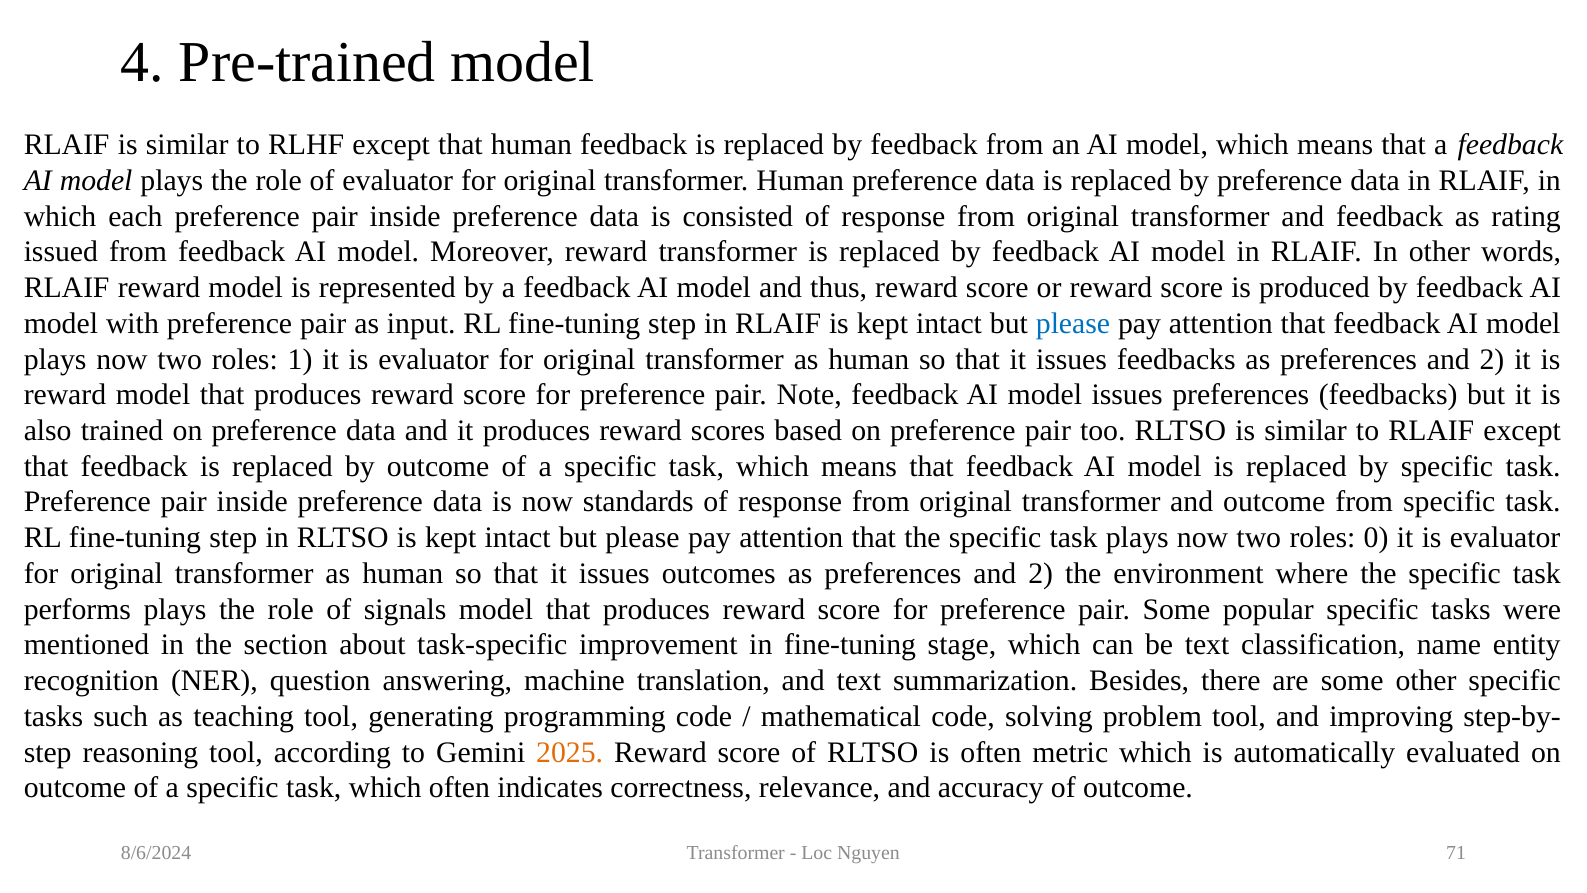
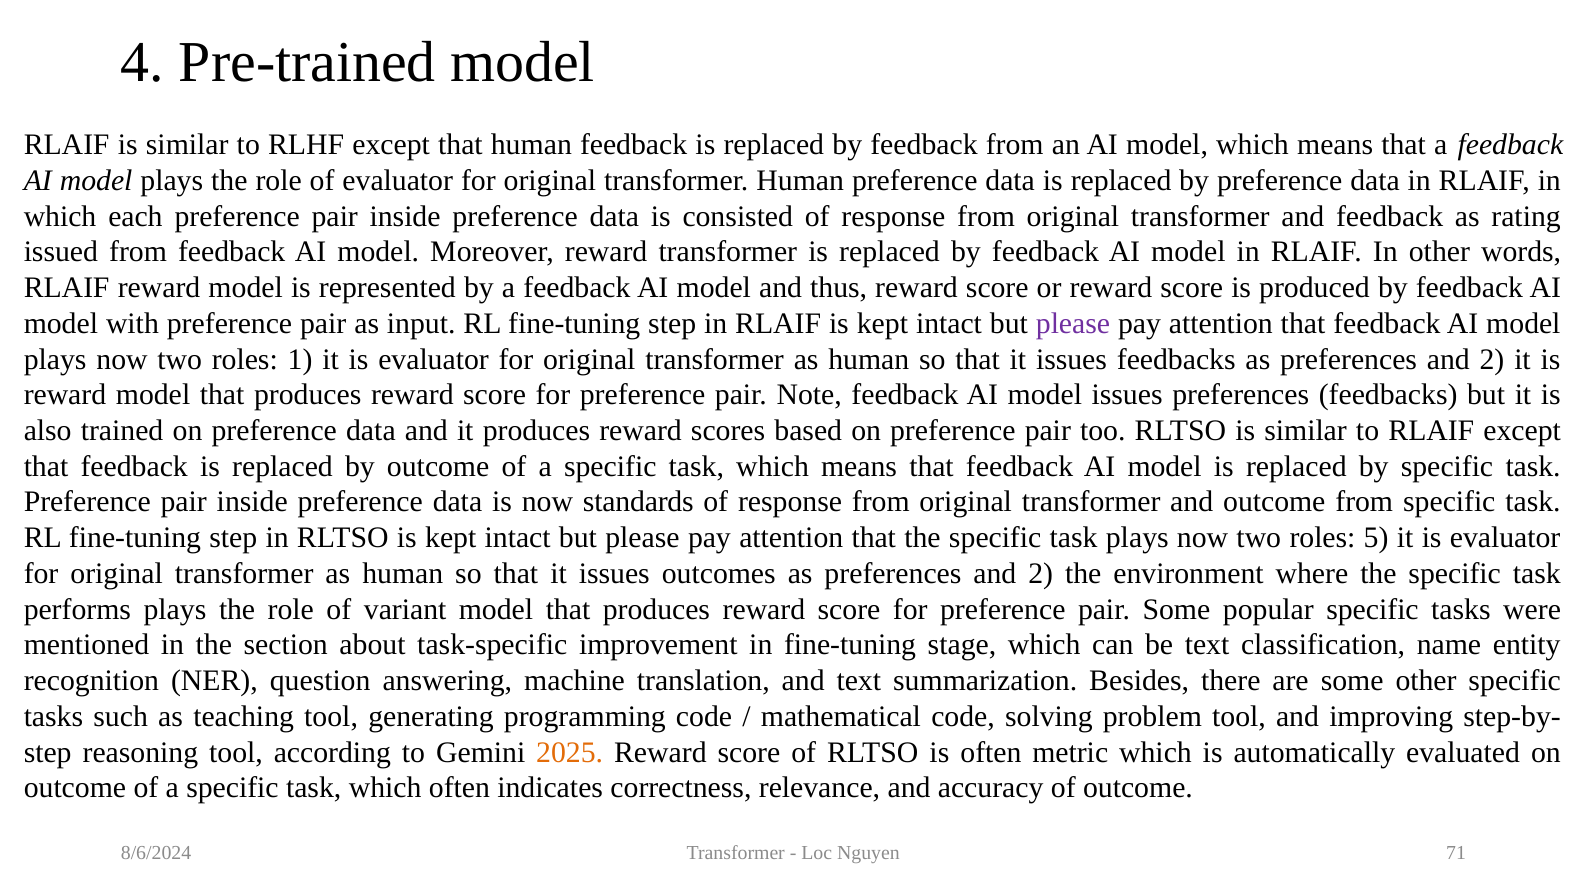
please at (1073, 323) colour: blue -> purple
0: 0 -> 5
signals: signals -> variant
